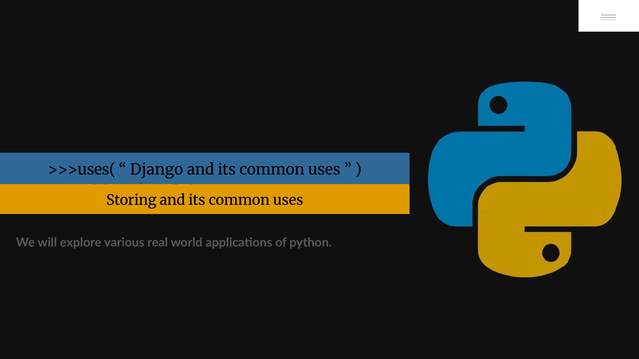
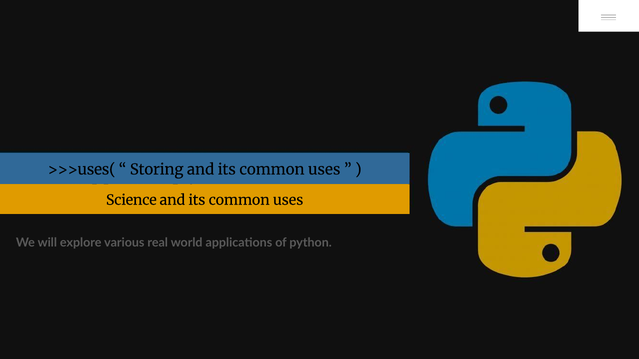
Django: Django -> Storing
Storing: Storing -> Science
